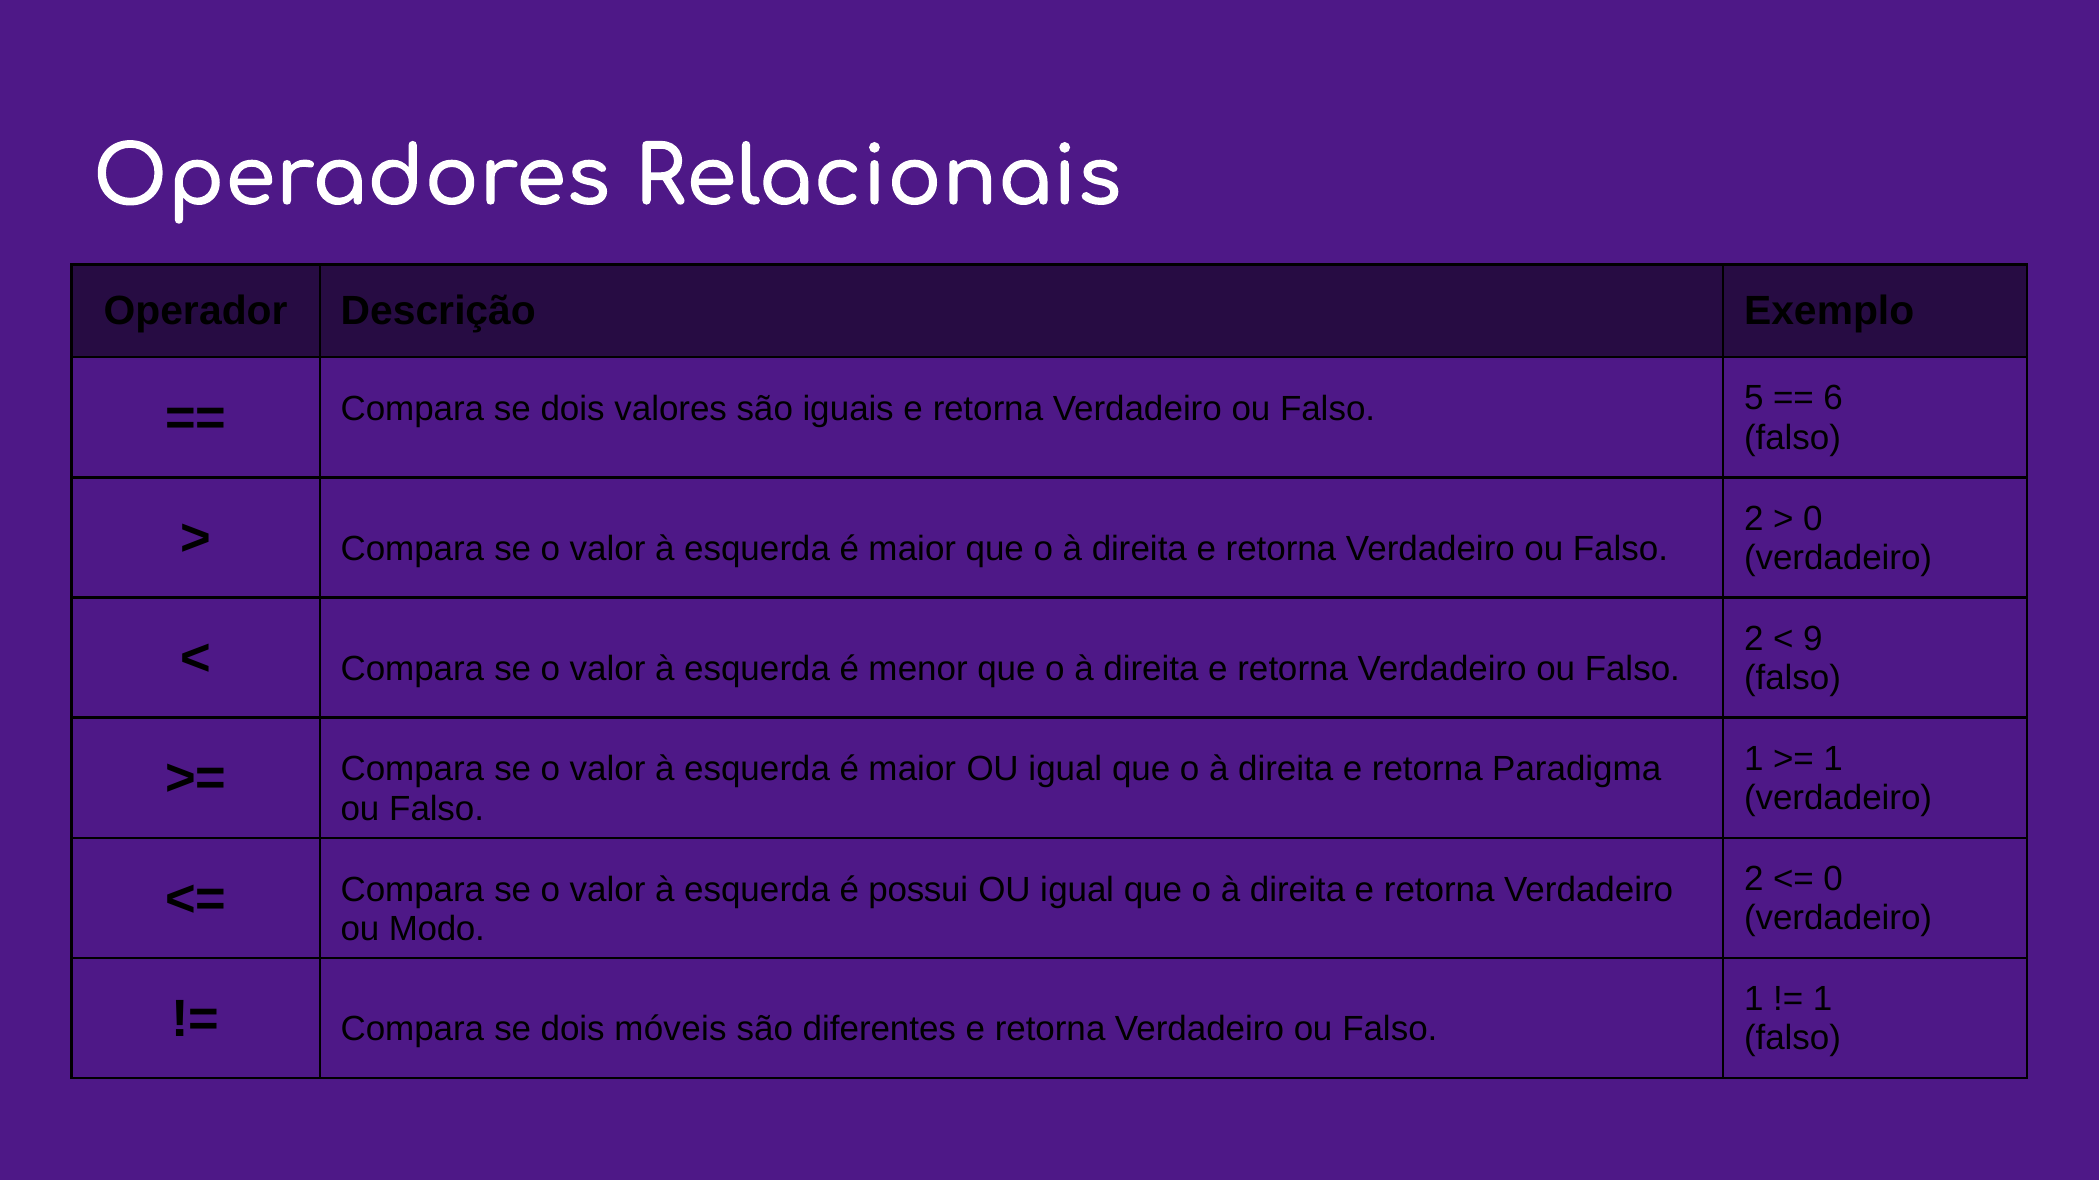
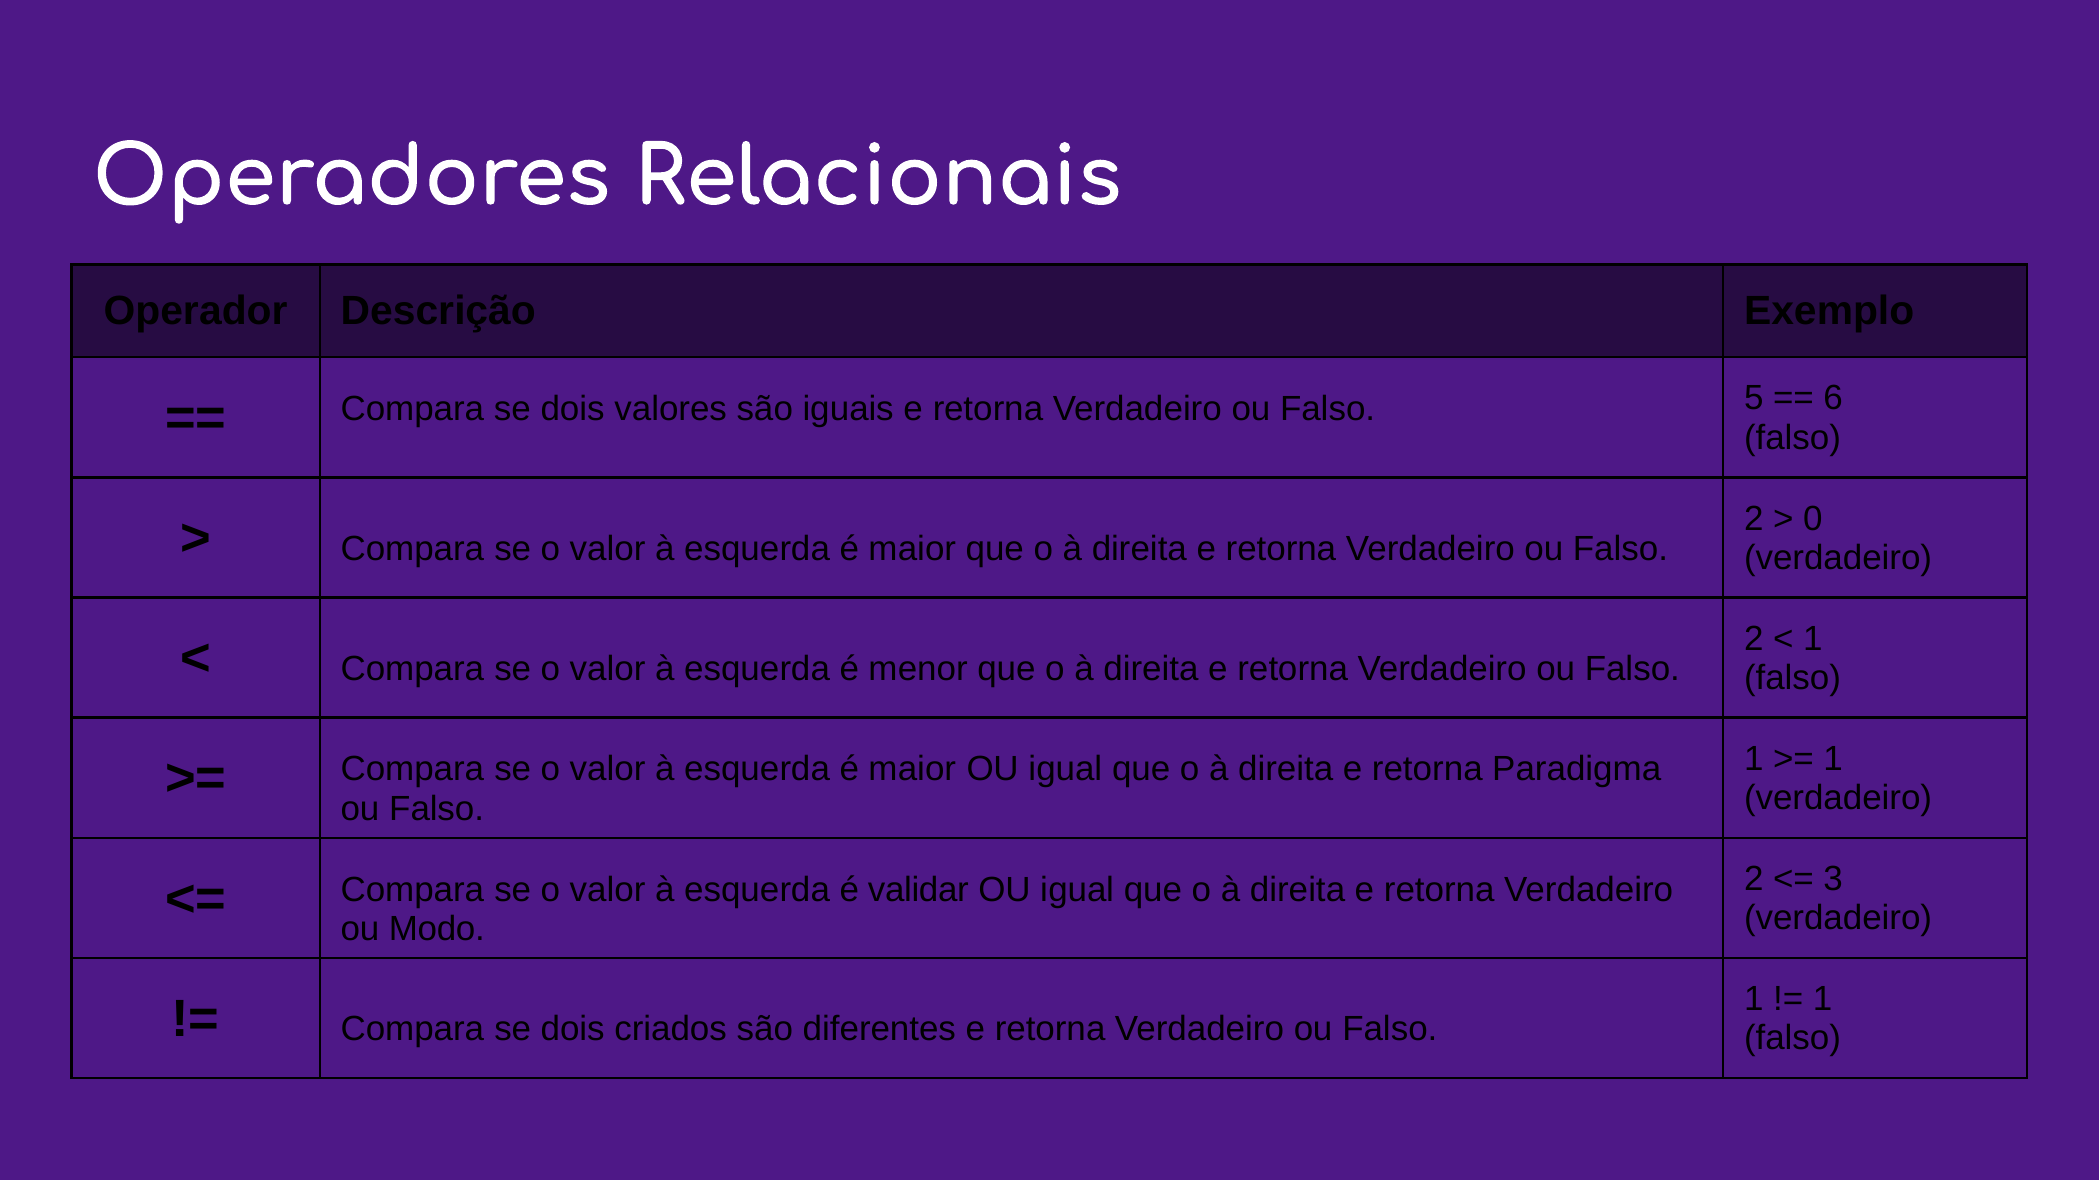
9 at (1813, 639): 9 -> 1
0 at (1833, 880): 0 -> 3
possui: possui -> validar
móveis: móveis -> criados
